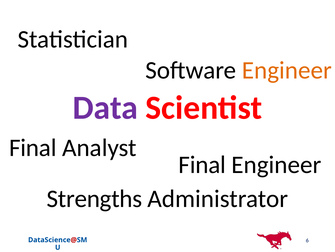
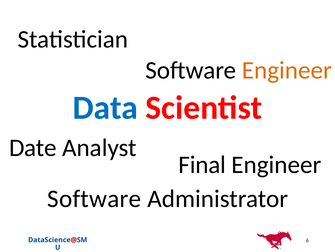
Data colour: purple -> blue
Final at (33, 147): Final -> Date
Strengths at (94, 198): Strengths -> Software
